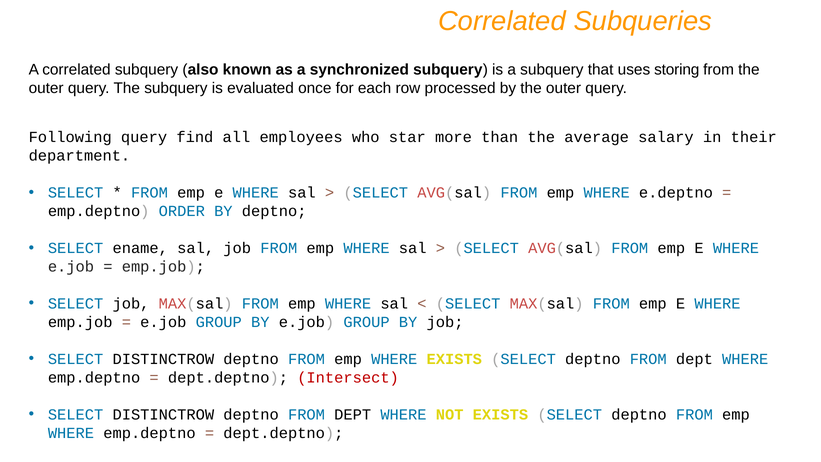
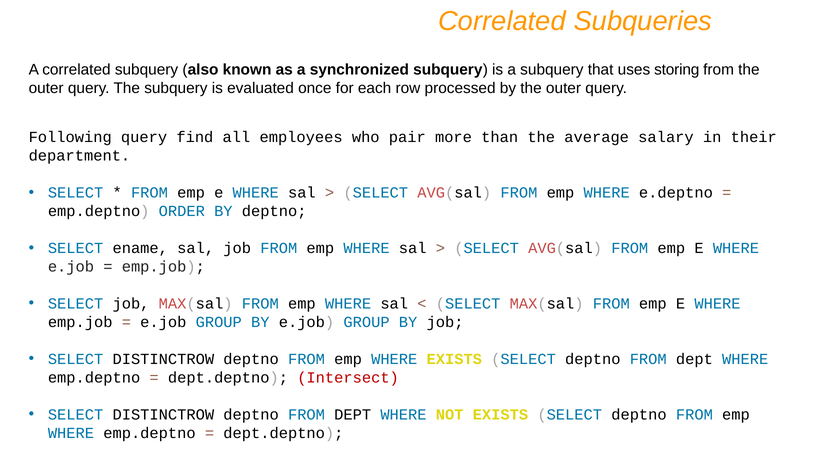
star: star -> pair
